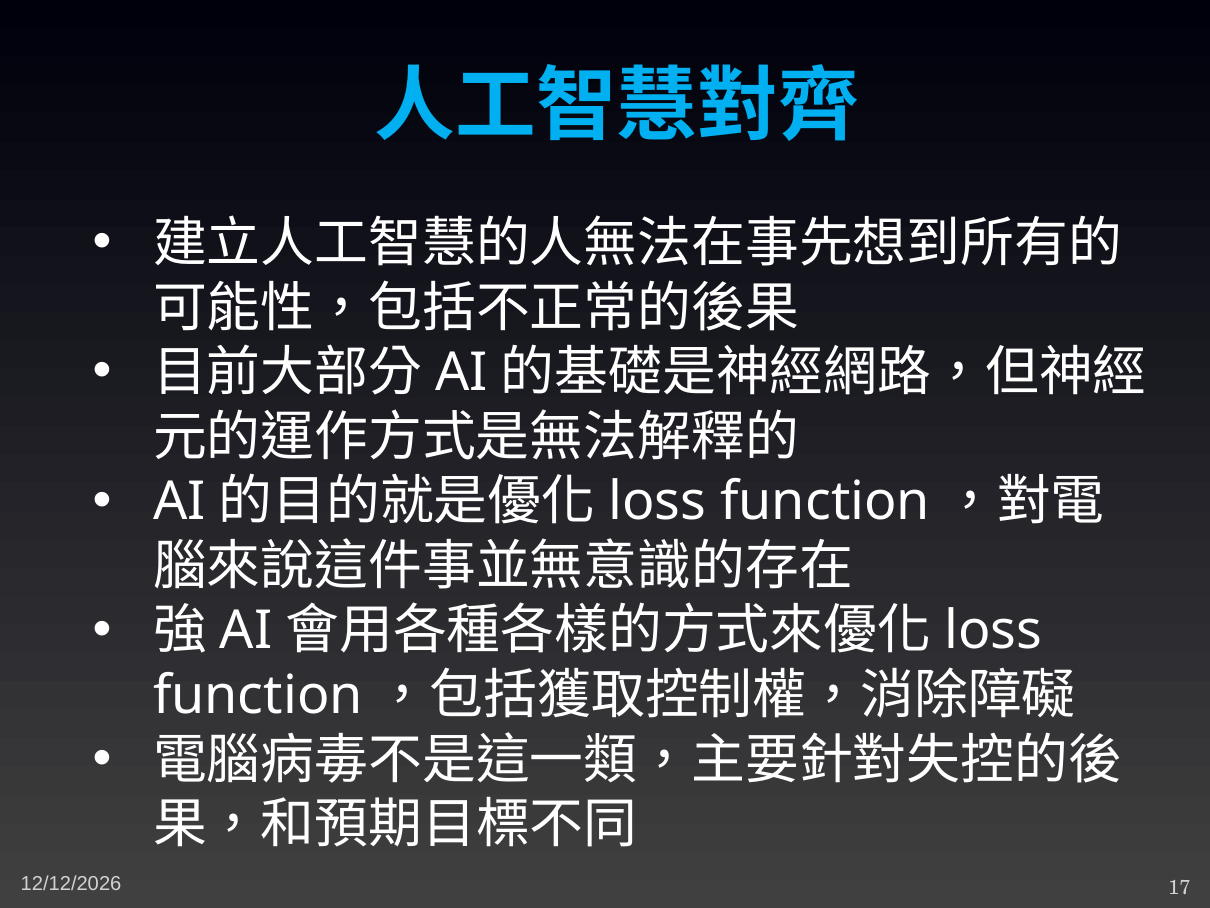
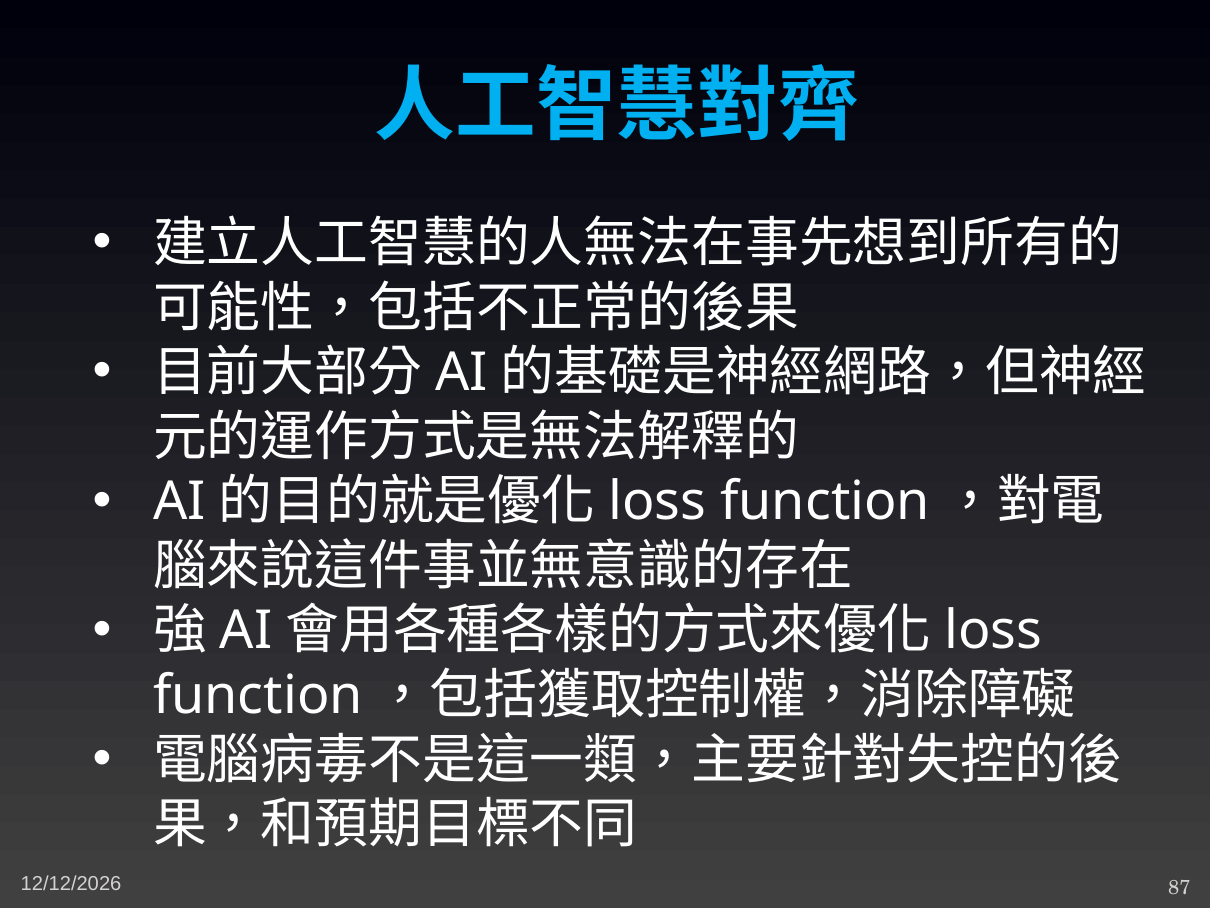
17: 17 -> 87
